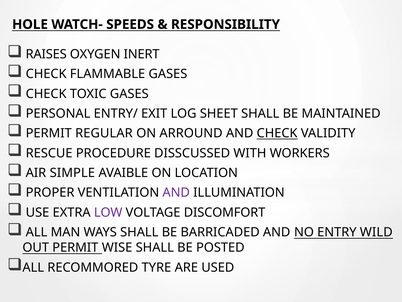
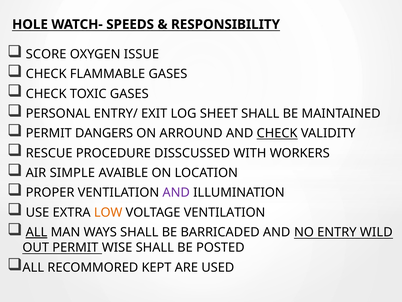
RAISES: RAISES -> SCORE
INERT: INERT -> ISSUE
REGULAR: REGULAR -> DANGERS
LOW colour: purple -> orange
VOLTAGE DISCOMFORT: DISCOMFORT -> VENTILATION
ALL at (37, 232) underline: none -> present
TYRE: TYRE -> KEPT
